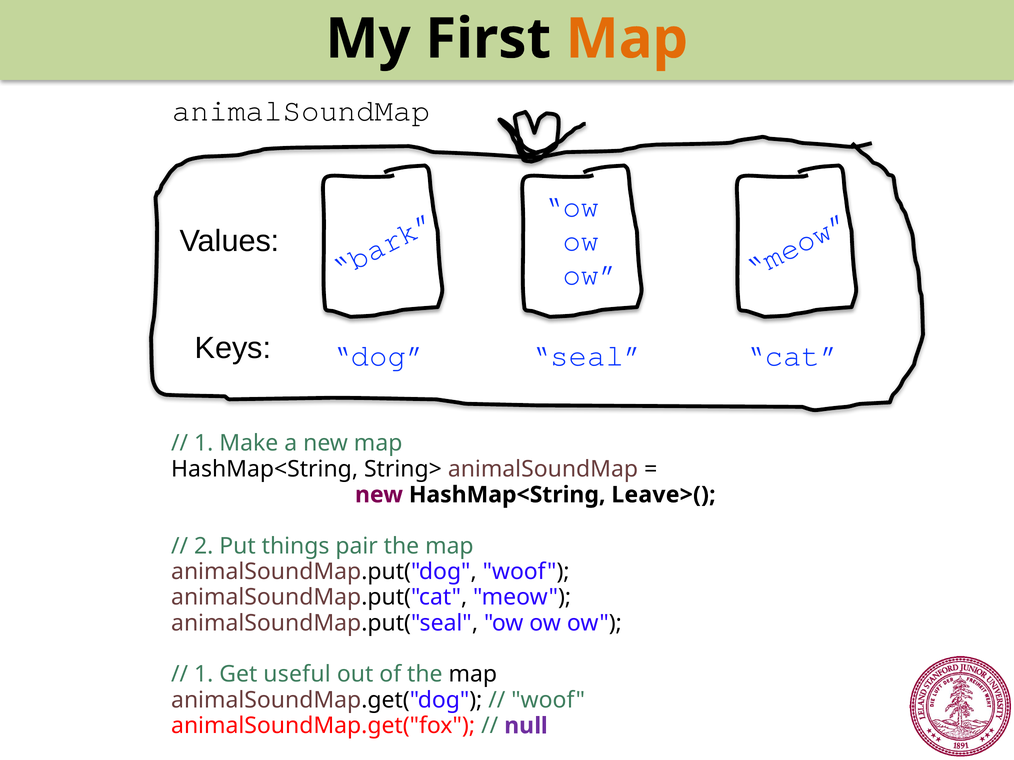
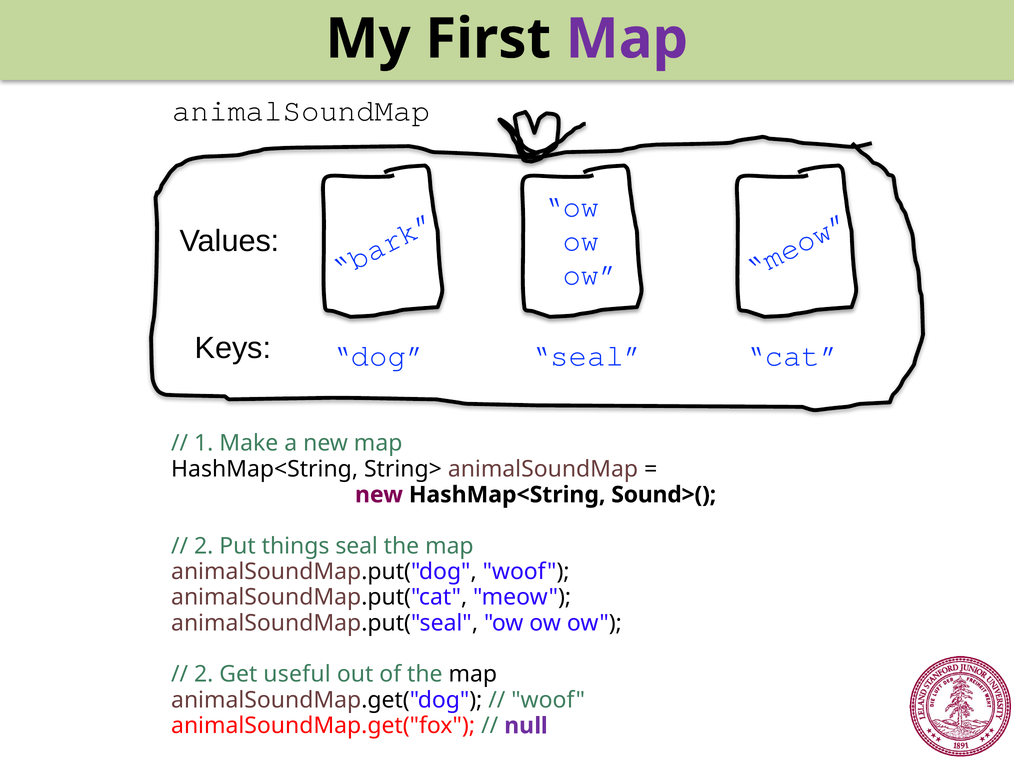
Map at (627, 39) colour: orange -> purple
Leave>(: Leave>( -> Sound>(
things pair: pair -> seal
1 at (204, 675): 1 -> 2
